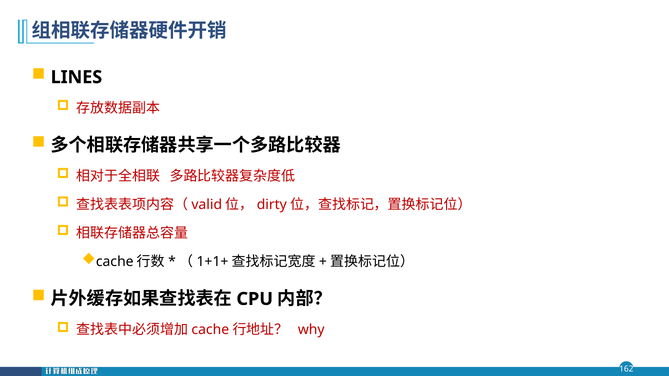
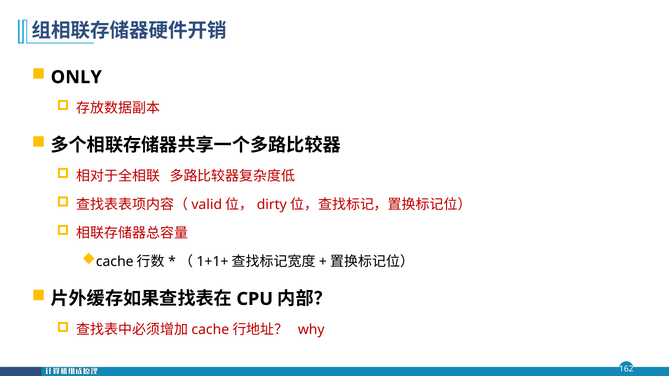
LINES: LINES -> ONLY
